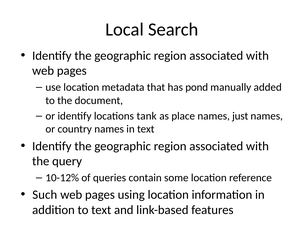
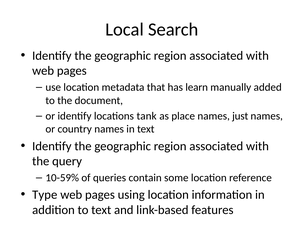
pond: pond -> learn
10-12%: 10-12% -> 10-59%
Such: Such -> Type
